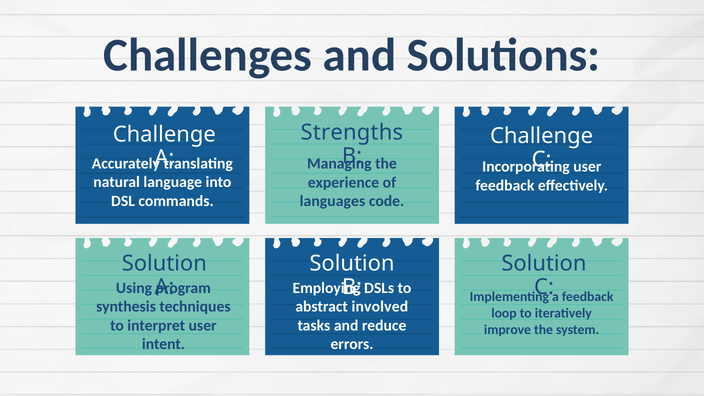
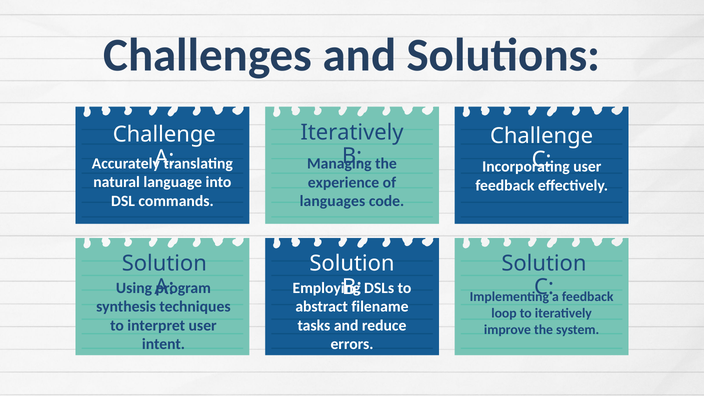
Strengths at (352, 132): Strengths -> Iteratively
involved: involved -> filename
